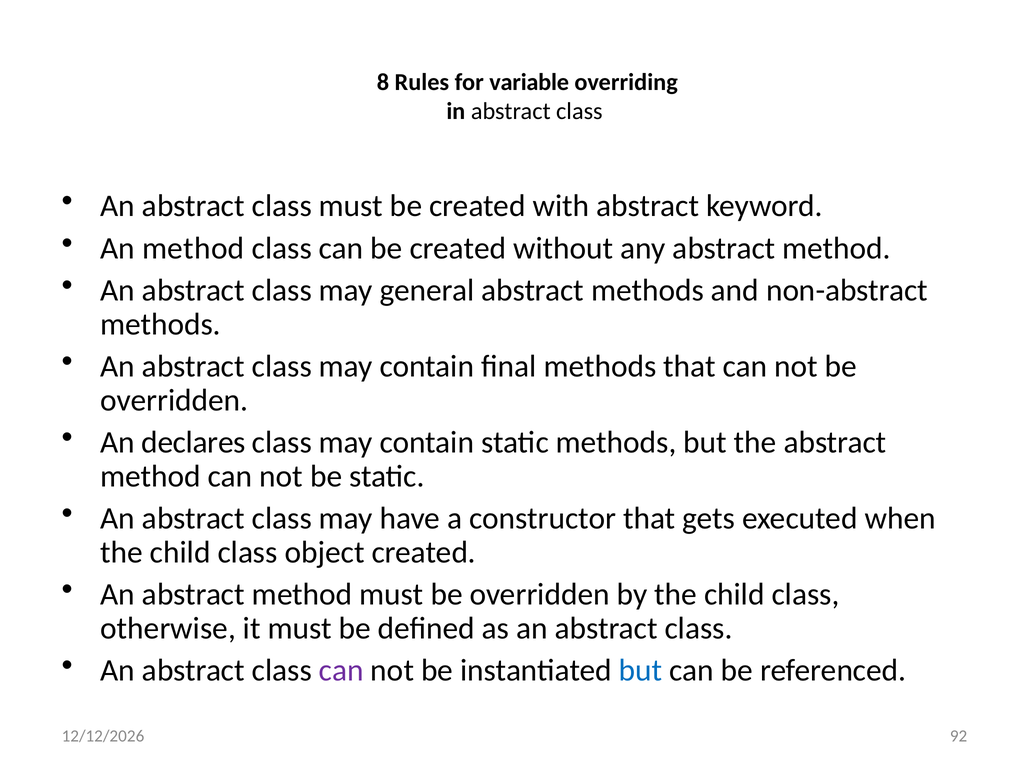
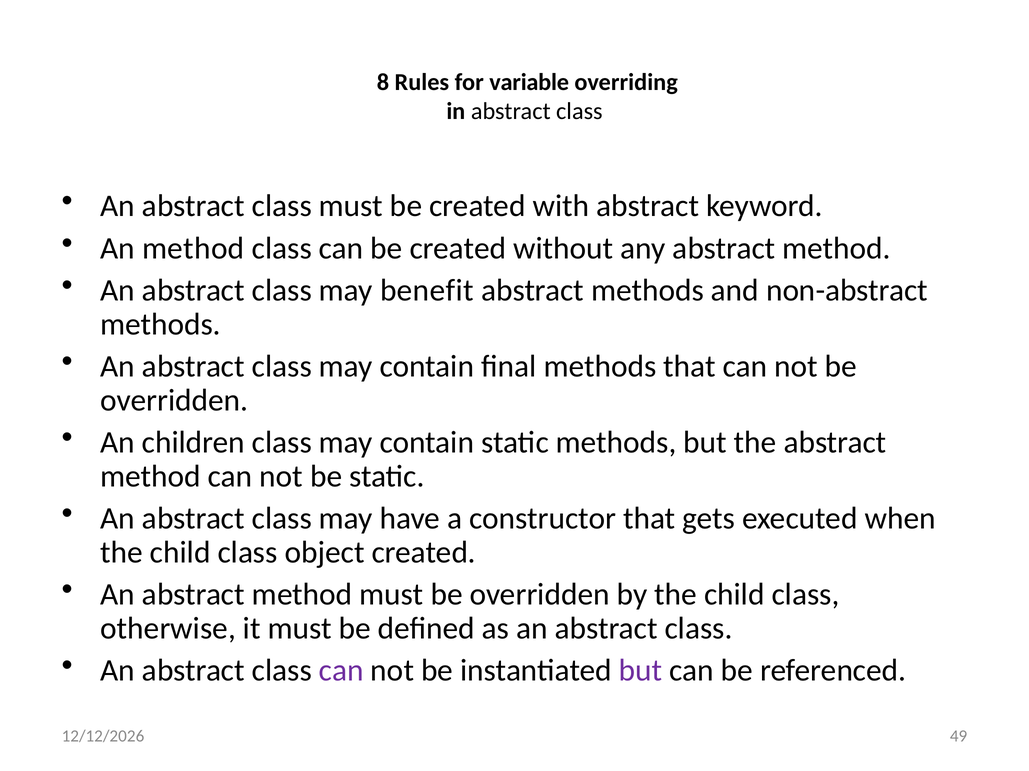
general: general -> benefit
declares: declares -> children
but at (641, 671) colour: blue -> purple
92: 92 -> 49
